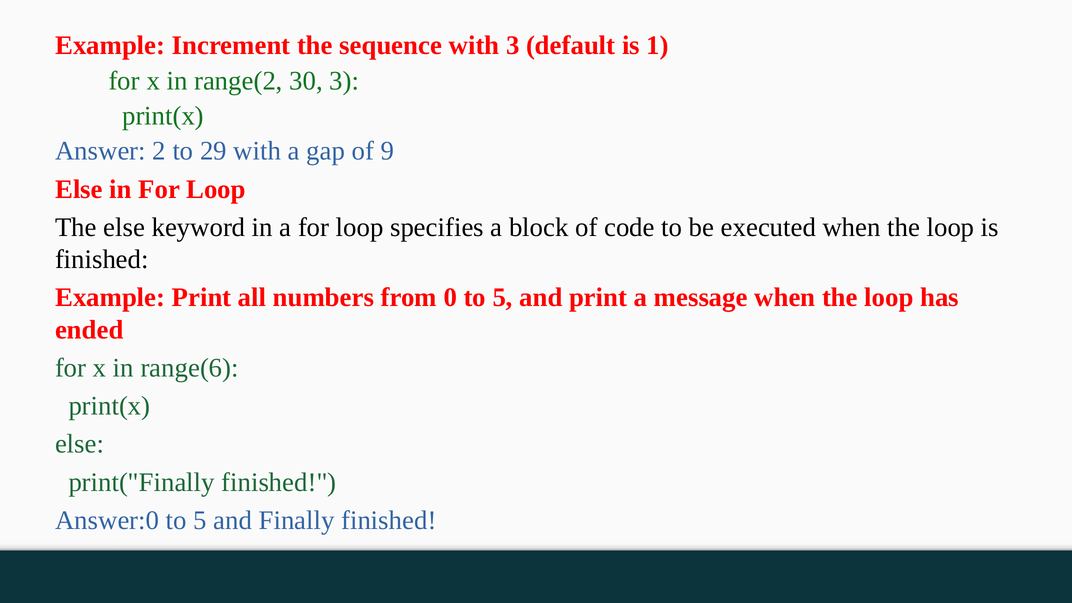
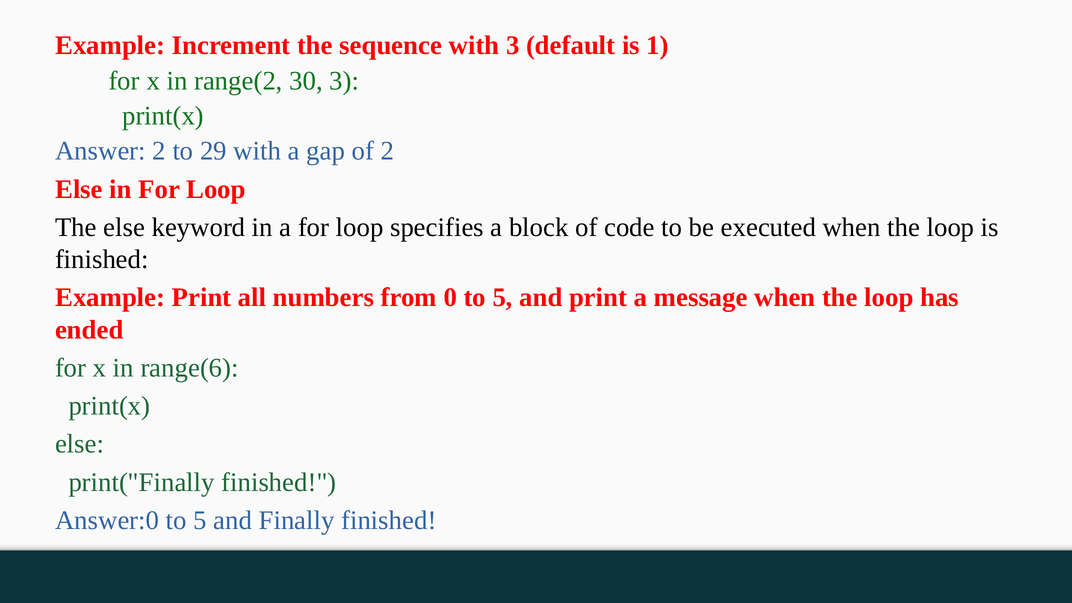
of 9: 9 -> 2
